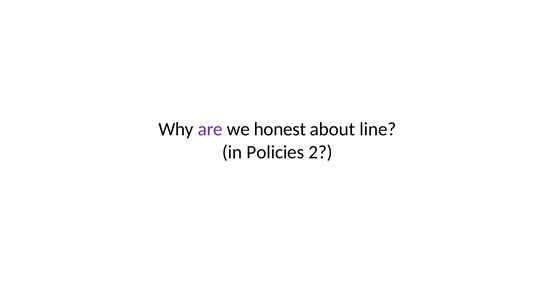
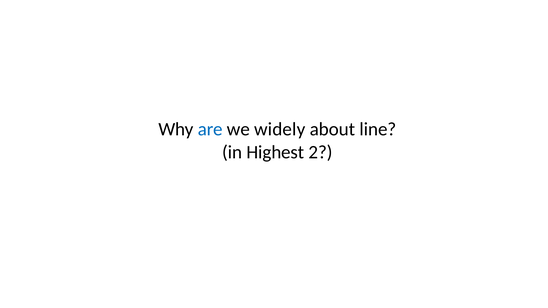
are colour: purple -> blue
honest: honest -> widely
Policies: Policies -> Highest
